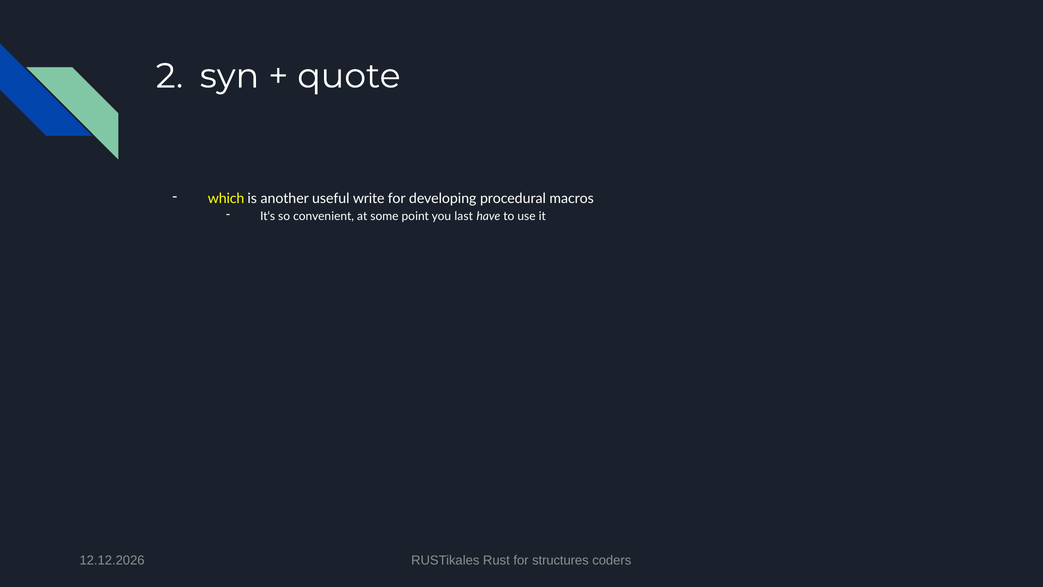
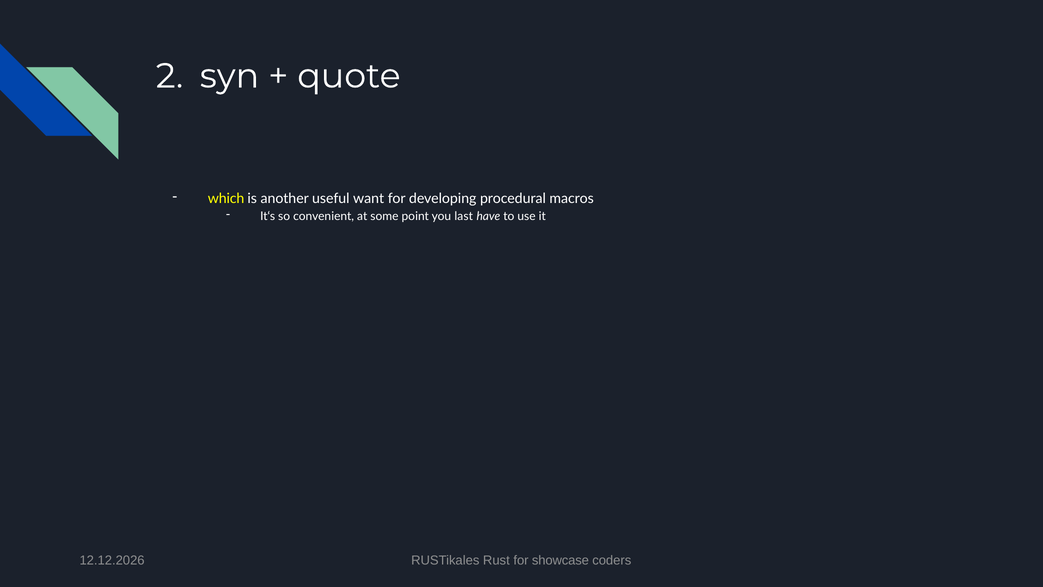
write: write -> want
structures: structures -> showcase
